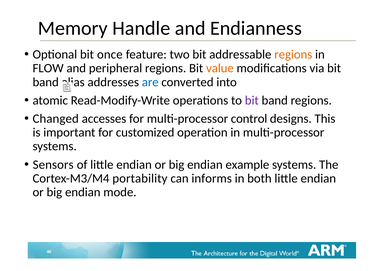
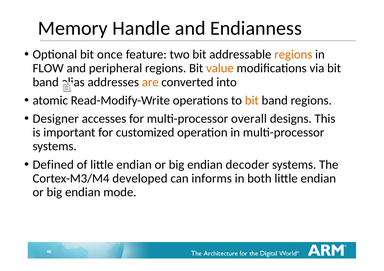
are colour: blue -> orange
bit at (252, 101) colour: purple -> orange
Changed: Changed -> Designer
control: control -> overall
Sensors: Sensors -> Defined
example: example -> decoder
portability: portability -> developed
